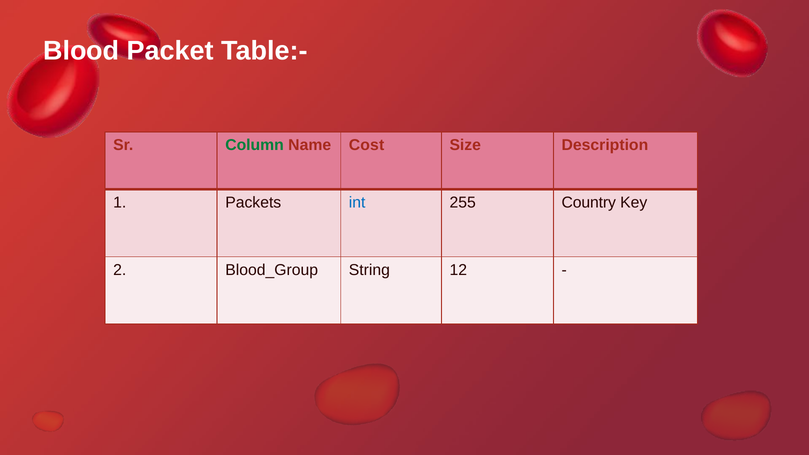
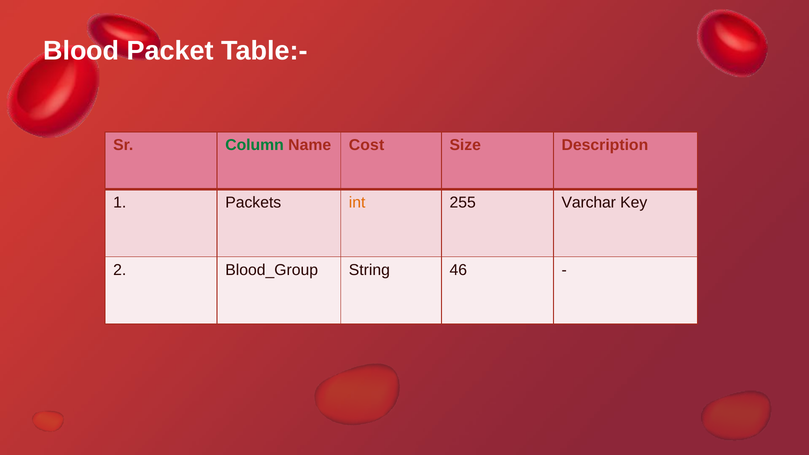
int colour: blue -> orange
Country: Country -> Varchar
12: 12 -> 46
